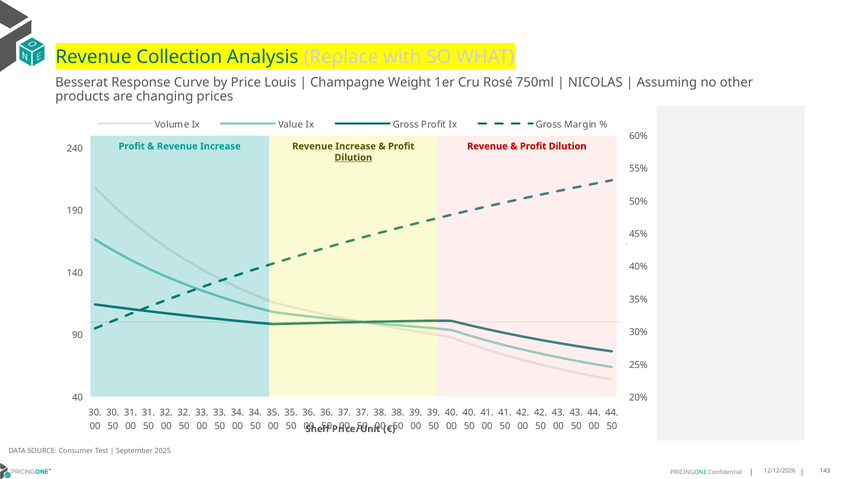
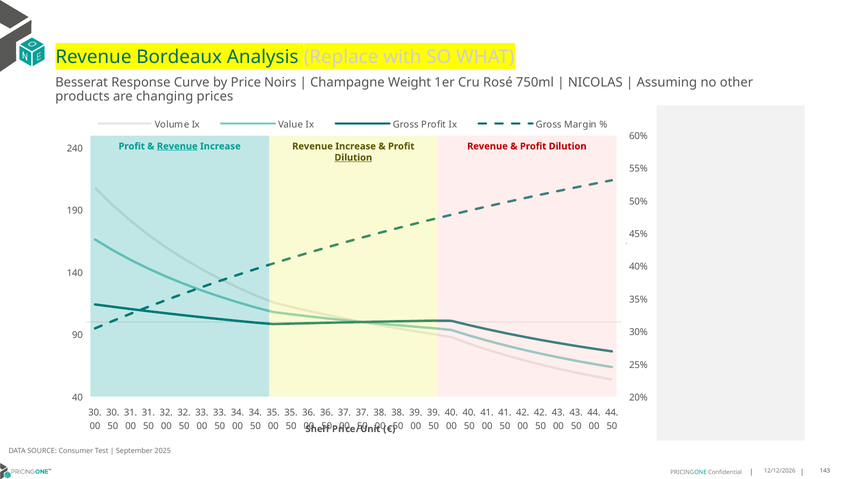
Collection: Collection -> Bordeaux
Louis: Louis -> Noirs
Revenue at (177, 146) underline: none -> present
